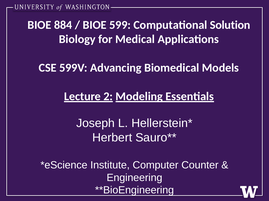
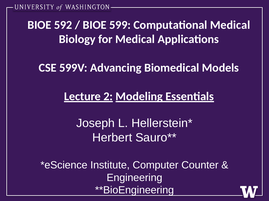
884: 884 -> 592
Computational Solution: Solution -> Medical
